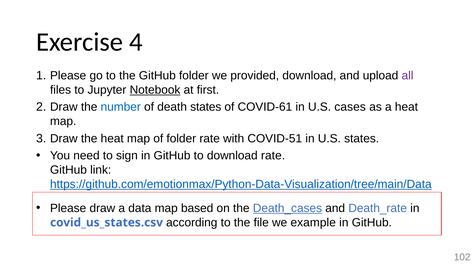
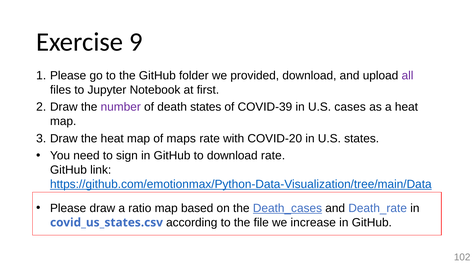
4: 4 -> 9
Notebook underline: present -> none
number colour: blue -> purple
COVID-61: COVID-61 -> COVID-39
of folder: folder -> maps
COVID-51: COVID-51 -> COVID-20
data: data -> ratio
example: example -> increase
